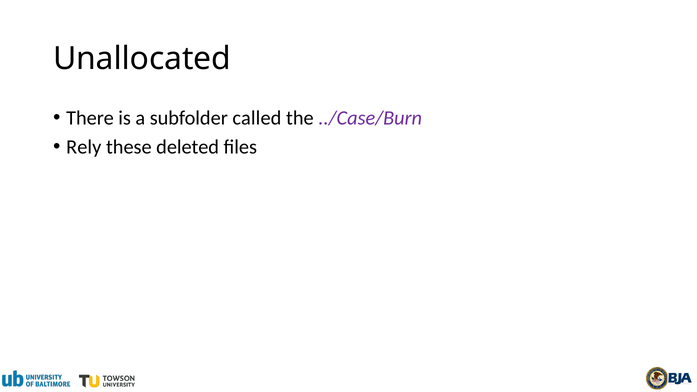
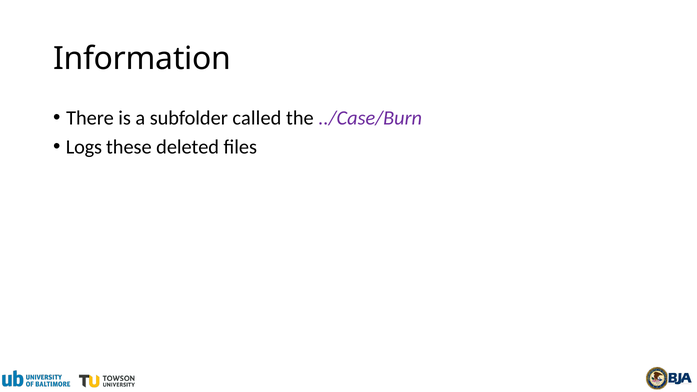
Unallocated: Unallocated -> Information
Rely: Rely -> Logs
